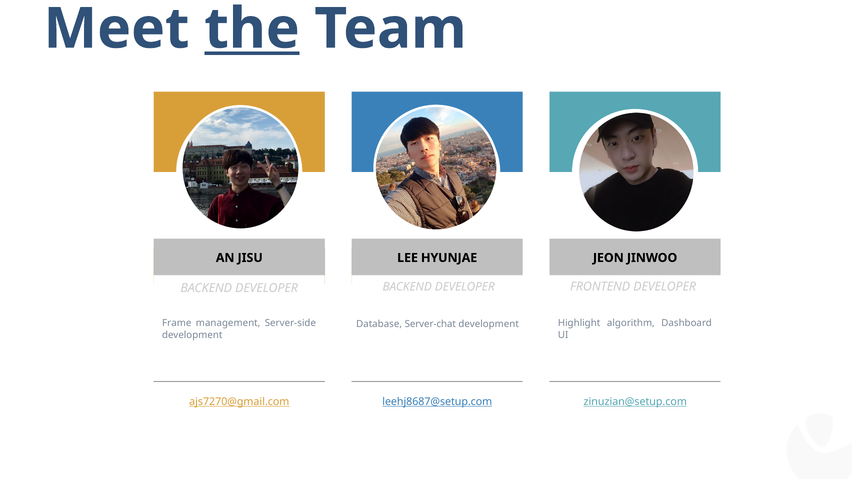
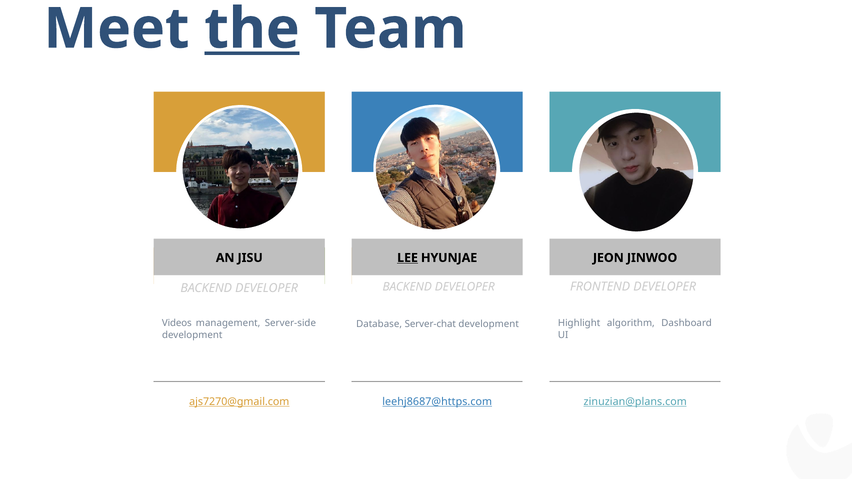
LEE underline: none -> present
Frame: Frame -> Videos
leehj8687@setup.com: leehj8687@setup.com -> leehj8687@https.com
zinuzian@setup.com: zinuzian@setup.com -> zinuzian@plans.com
